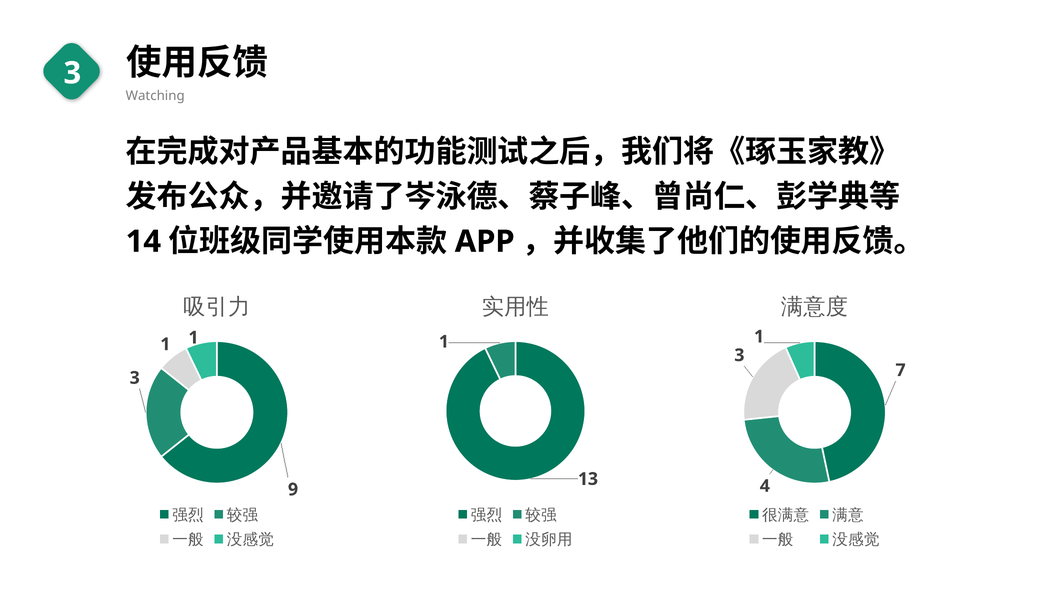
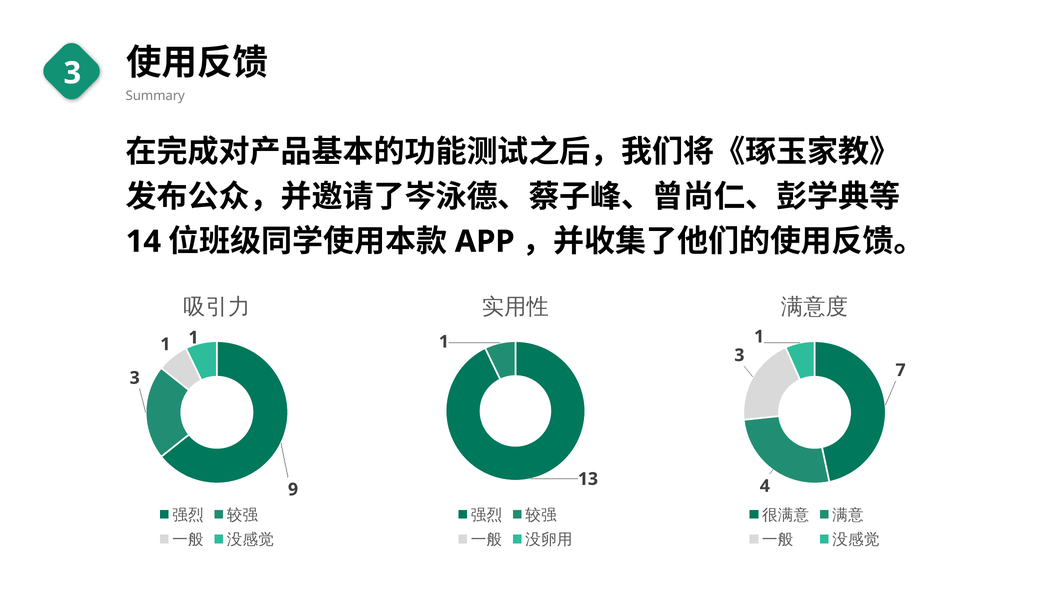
Watching: Watching -> Summary
